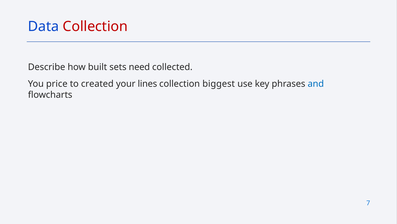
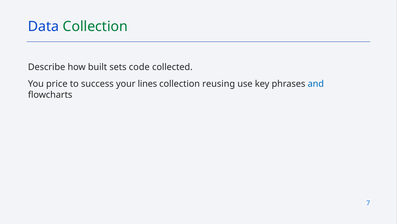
Collection at (95, 26) colour: red -> green
need: need -> code
created: created -> success
biggest: biggest -> reusing
